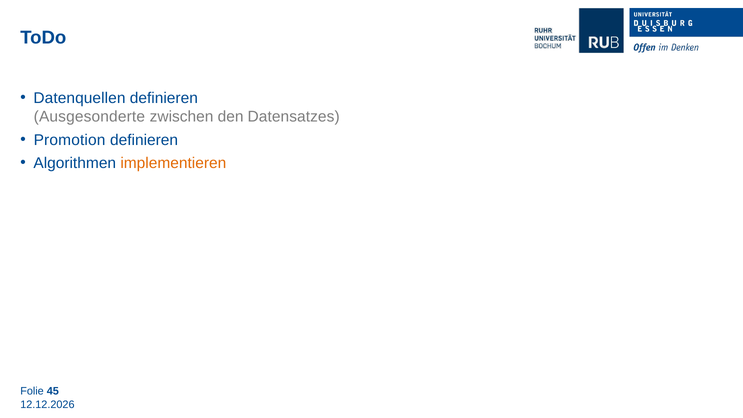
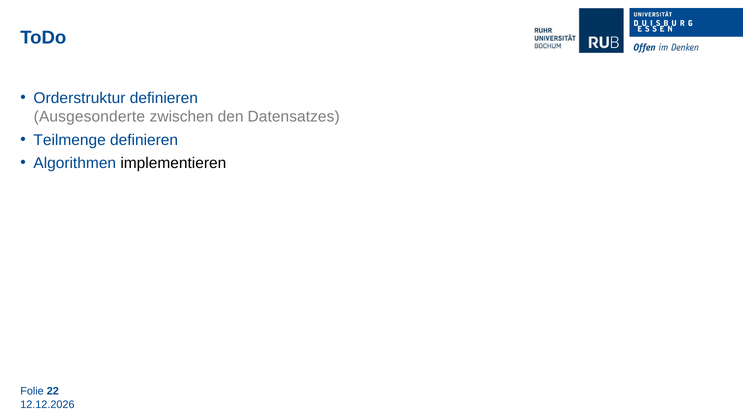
Datenquellen: Datenquellen -> Orderstruktur
Promotion: Promotion -> Teilmenge
implementieren colour: orange -> black
45: 45 -> 22
